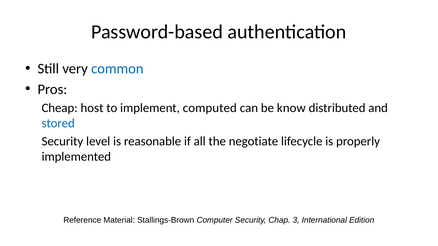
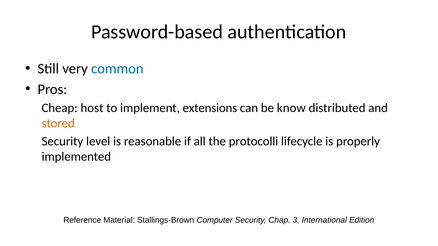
computed: computed -> extensions
stored colour: blue -> orange
negotiate: negotiate -> protocolli
